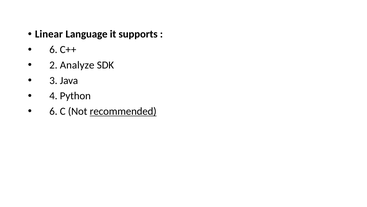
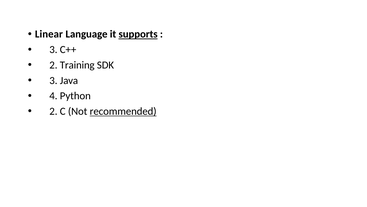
supports underline: none -> present
6 at (53, 50): 6 -> 3
Analyze: Analyze -> Training
6 at (53, 111): 6 -> 2
